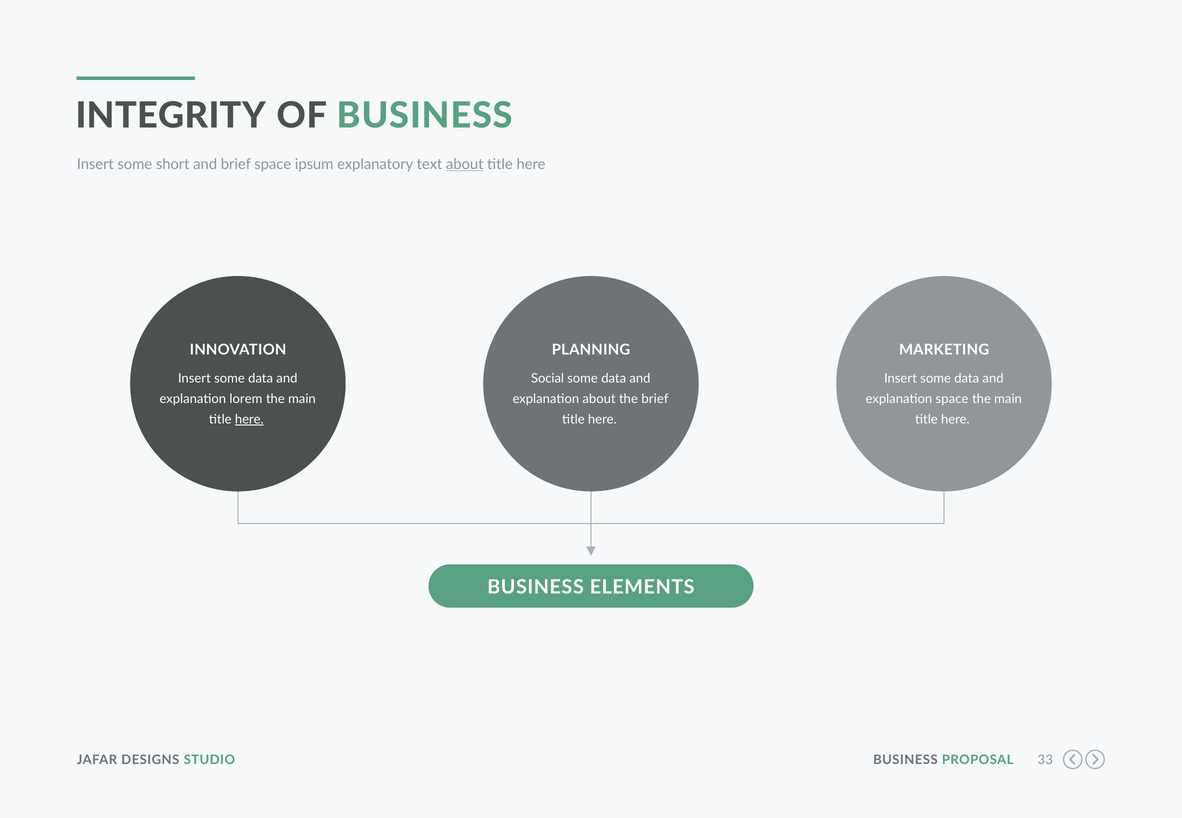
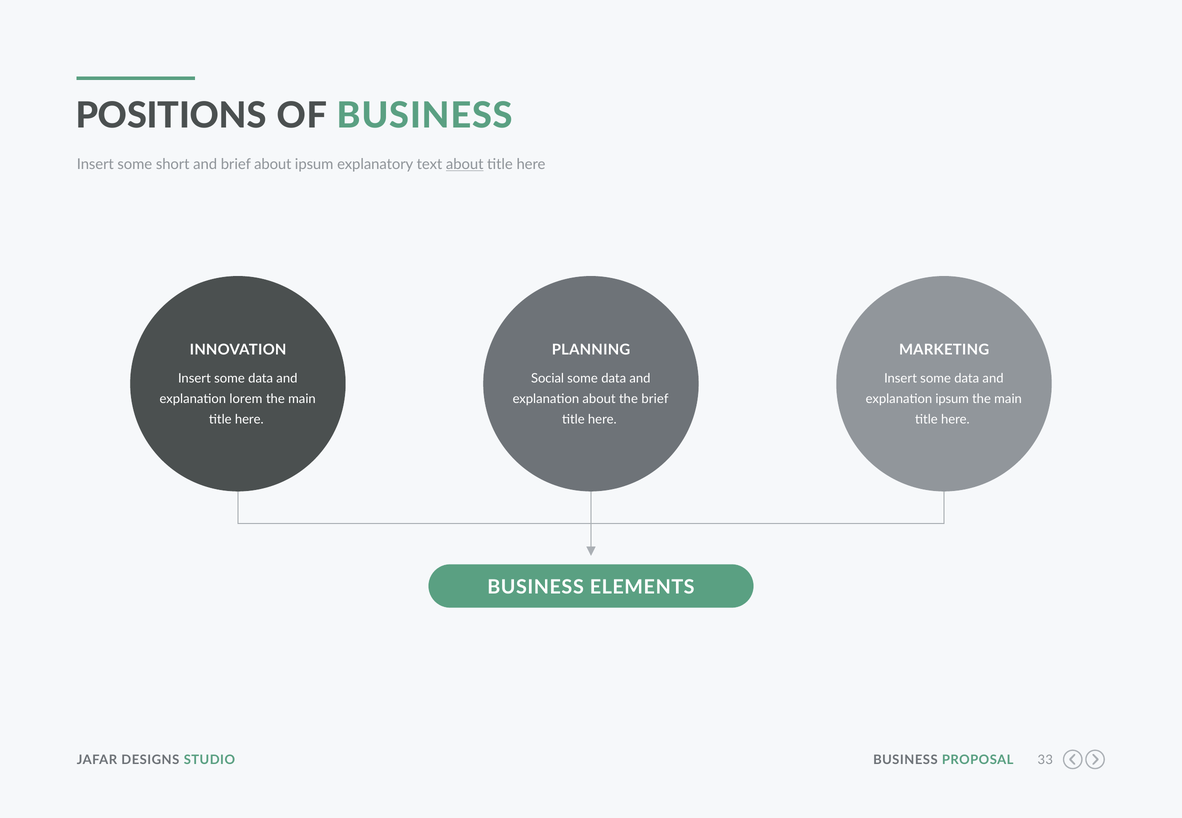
INTEGRITY: INTEGRITY -> POSITIONS
brief space: space -> about
explanation space: space -> ipsum
here at (249, 419) underline: present -> none
